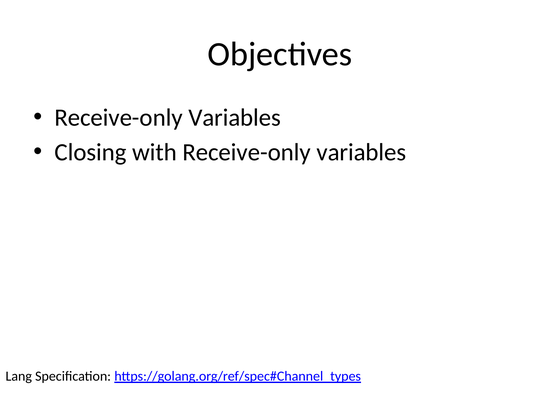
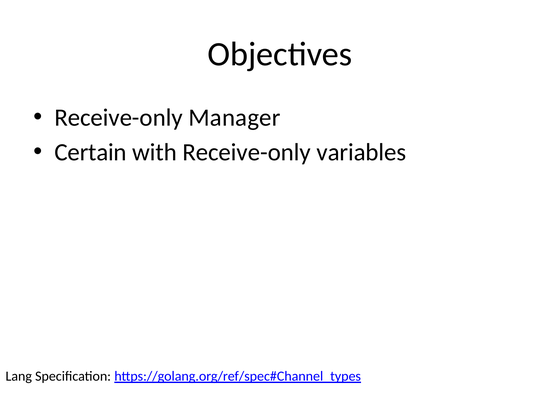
Variables at (235, 117): Variables -> Manager
Closing: Closing -> Certain
